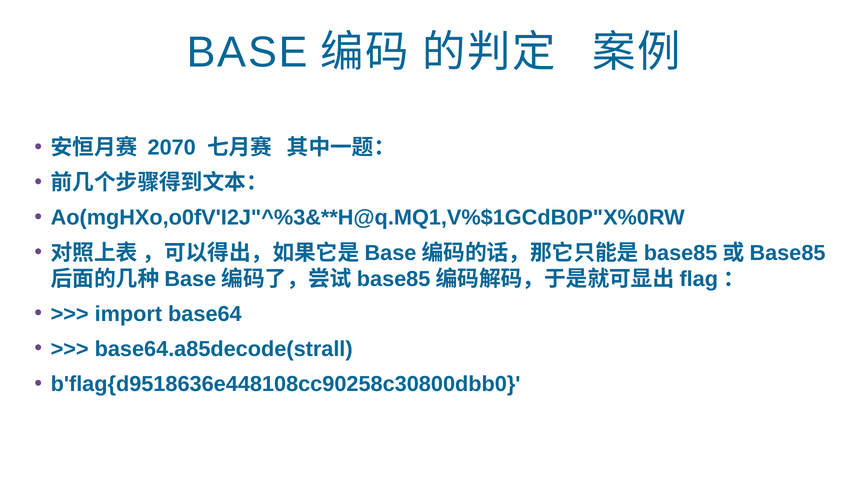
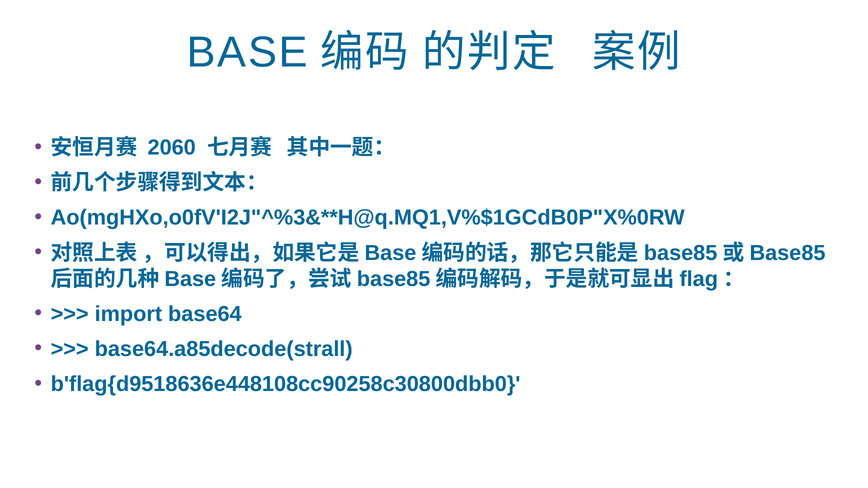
2070: 2070 -> 2060
